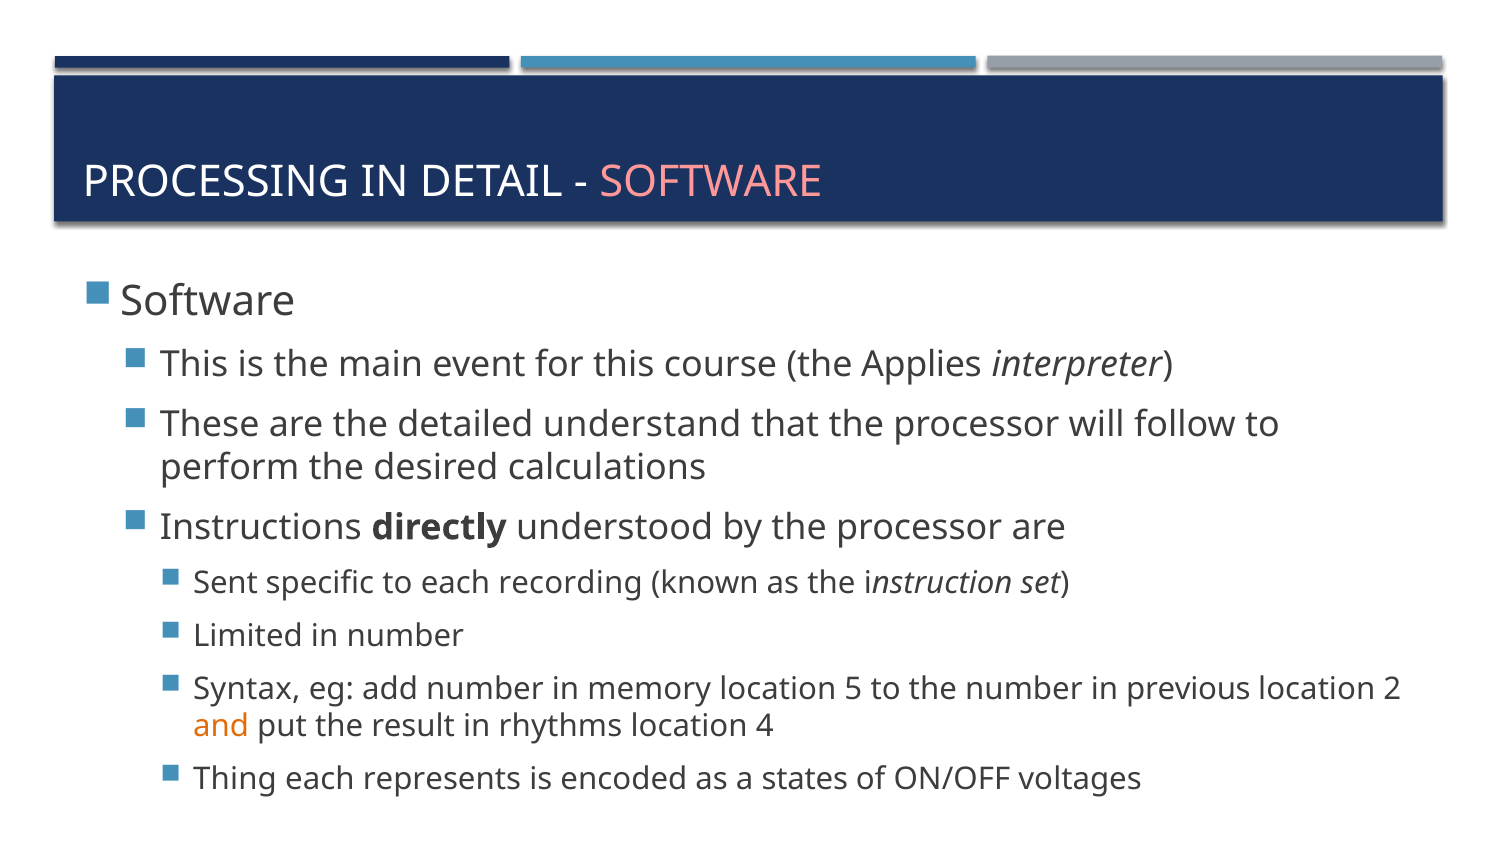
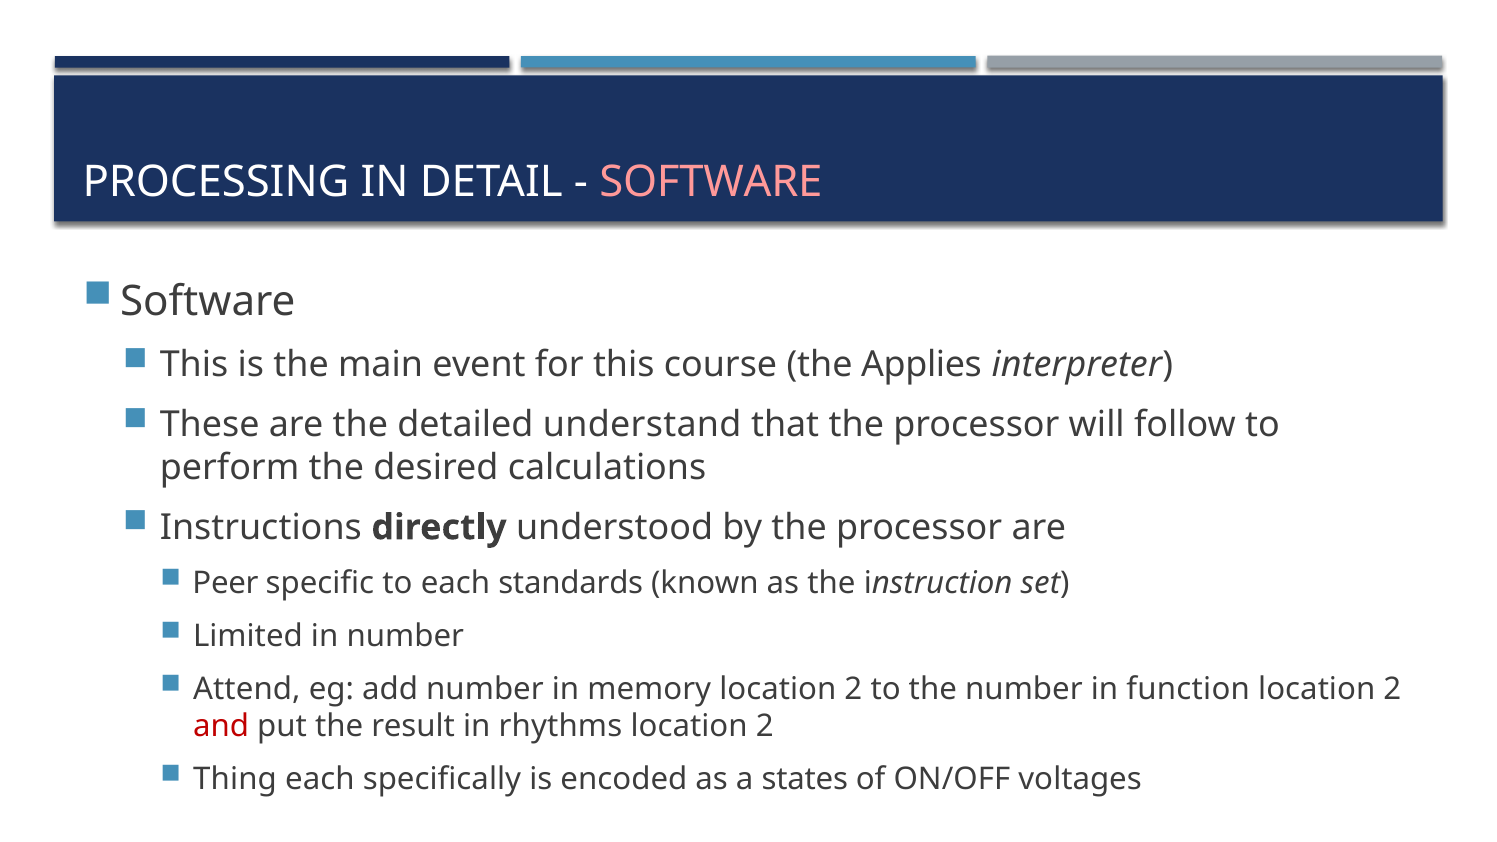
Sent: Sent -> Peer
recording: recording -> standards
Syntax: Syntax -> Attend
memory location 5: 5 -> 2
previous: previous -> function
and colour: orange -> red
4 at (765, 727): 4 -> 2
represents: represents -> specifically
